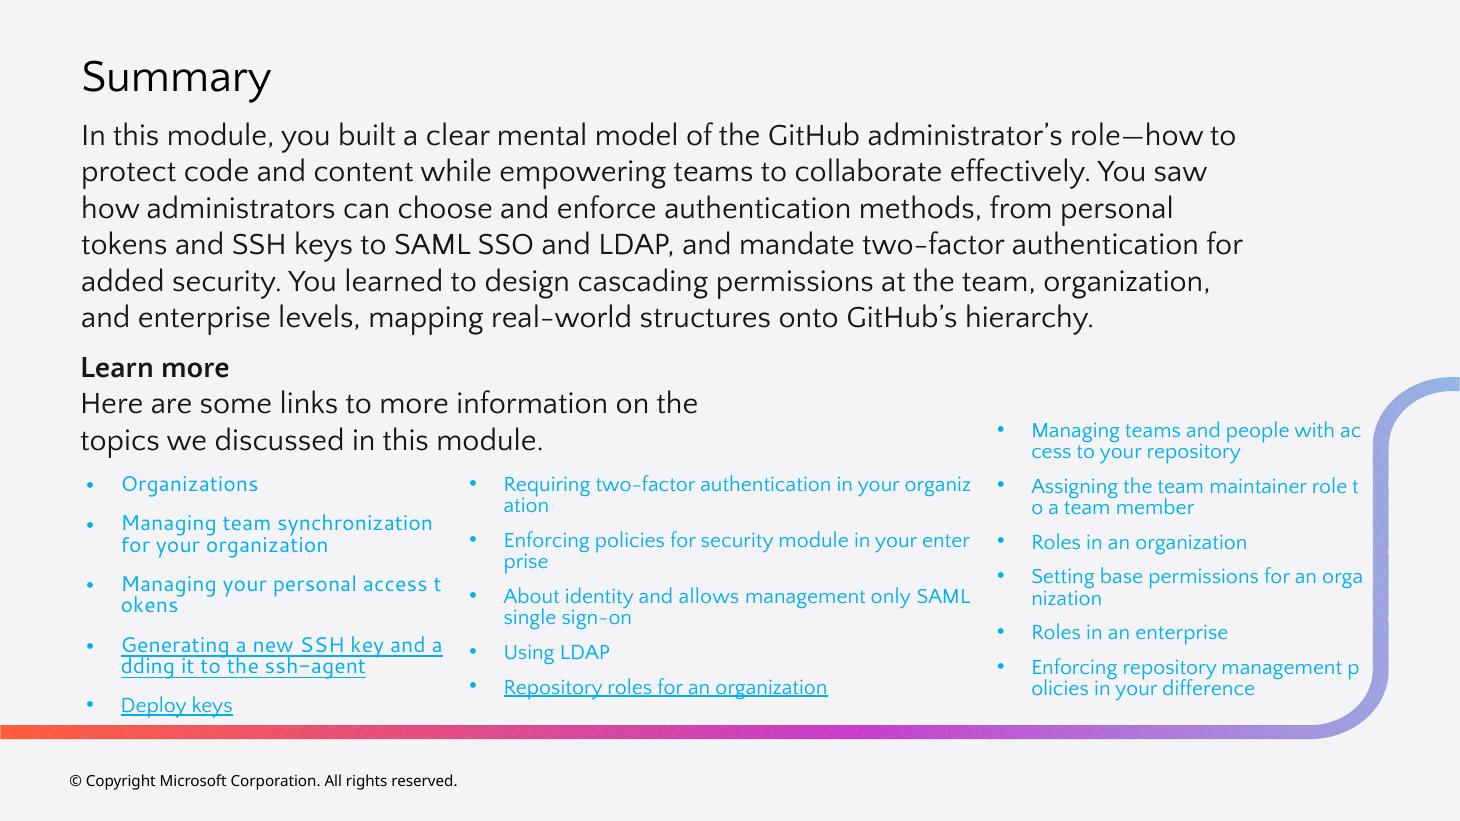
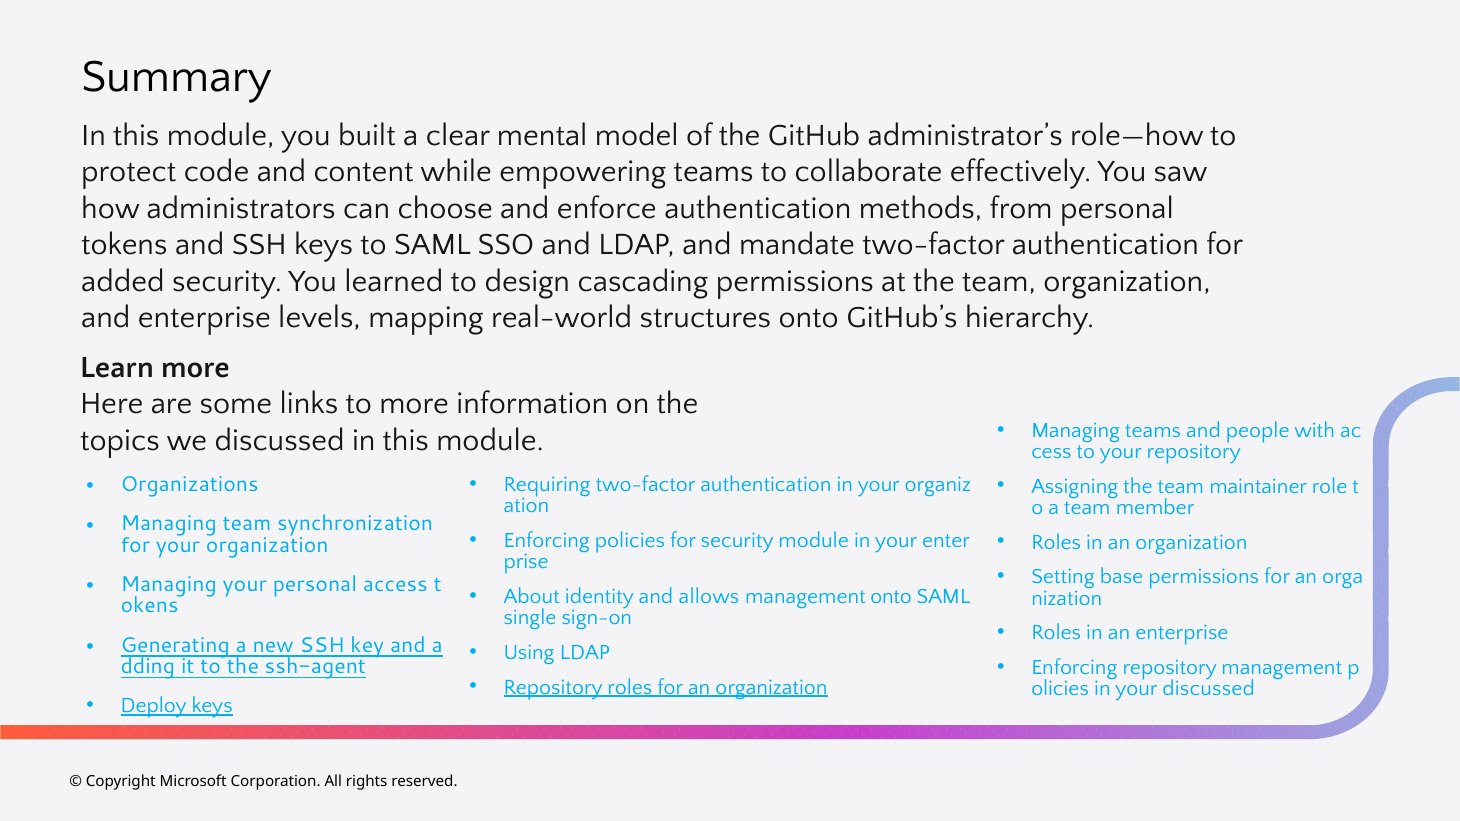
management only: only -> onto
your difference: difference -> discussed
